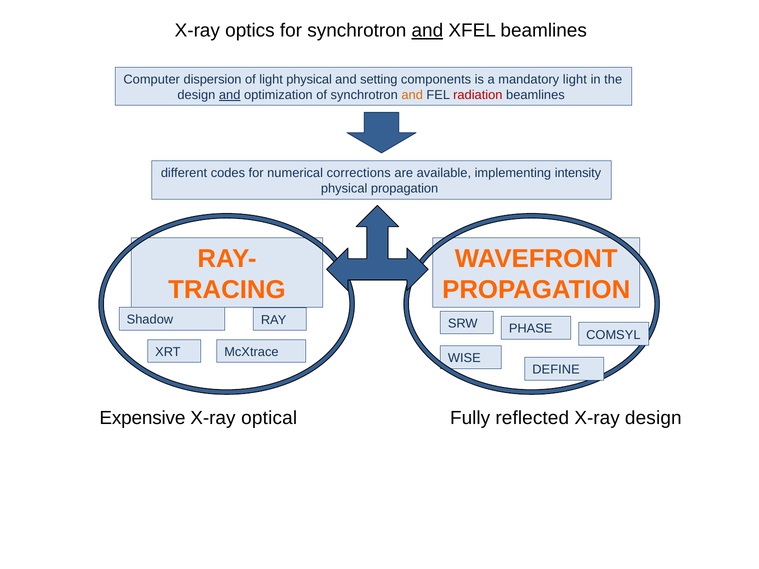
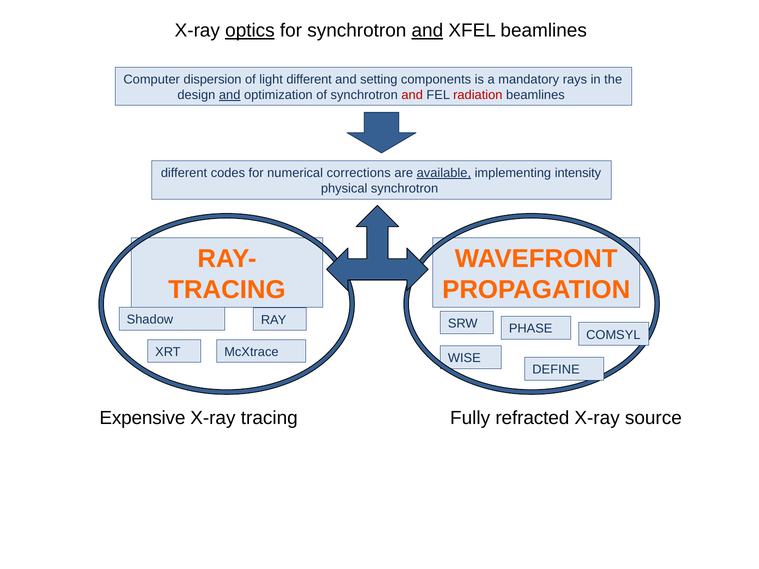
optics underline: none -> present
light physical: physical -> different
mandatory light: light -> rays
and at (412, 95) colour: orange -> red
available underline: none -> present
physical propagation: propagation -> synchrotron
X-ray optical: optical -> tracing
reflected: reflected -> refracted
X-ray design: design -> source
